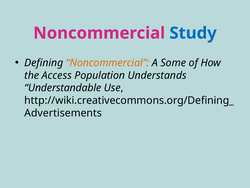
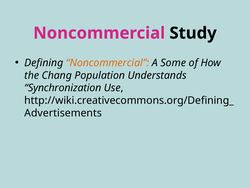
Study colour: blue -> black
Access: Access -> Chang
Understandable: Understandable -> Synchronization
